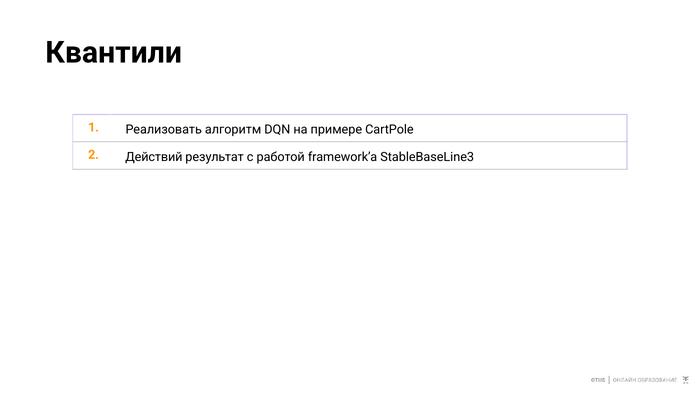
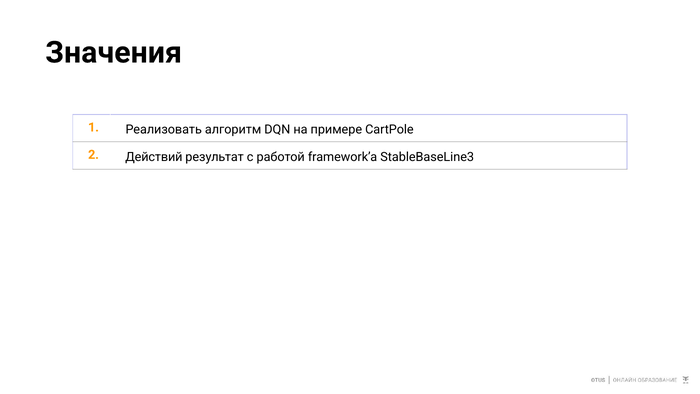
Квантили: Квантили -> Значения
